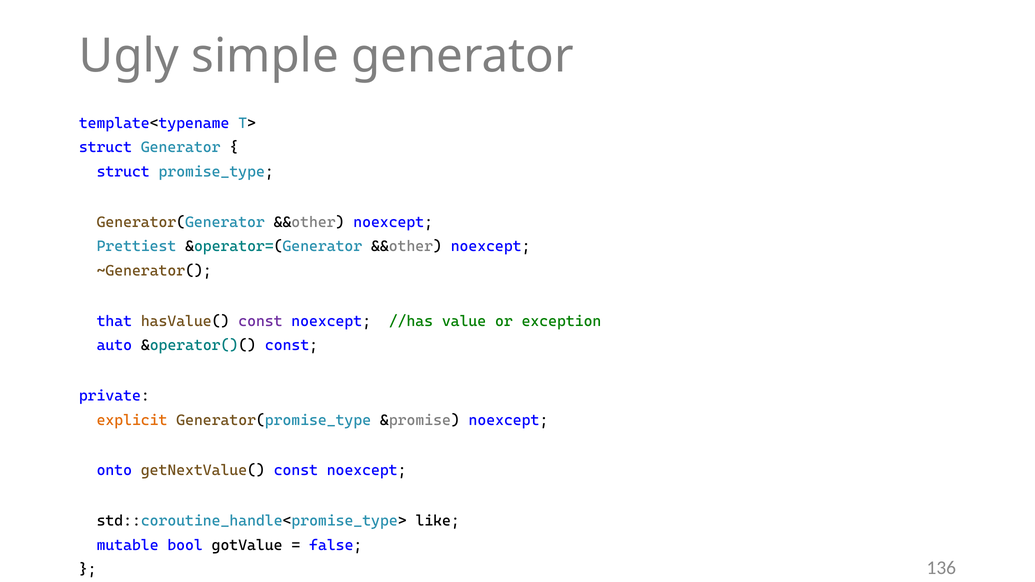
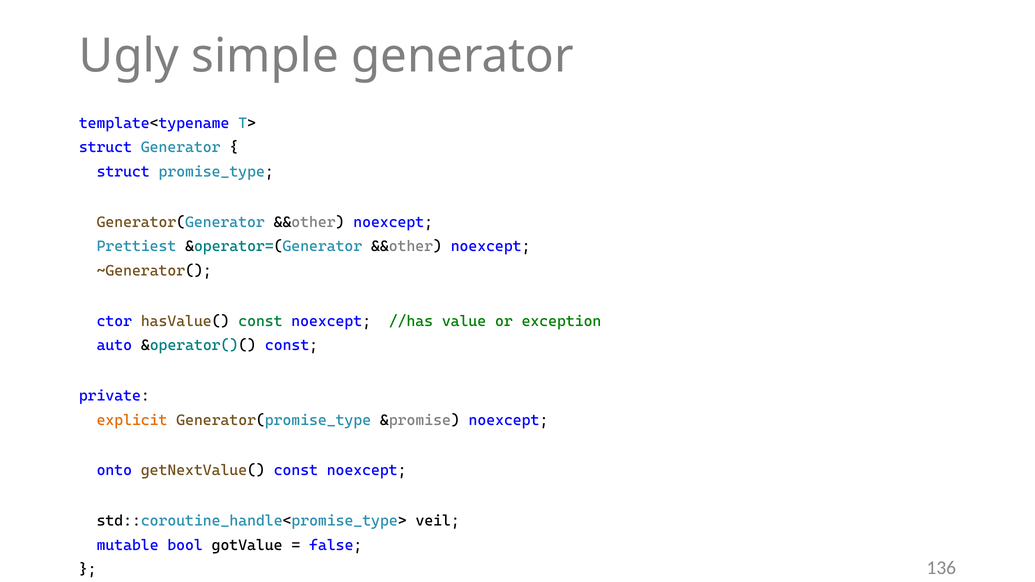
that: that -> ctor
const at (260, 321) colour: purple -> green
like: like -> veil
